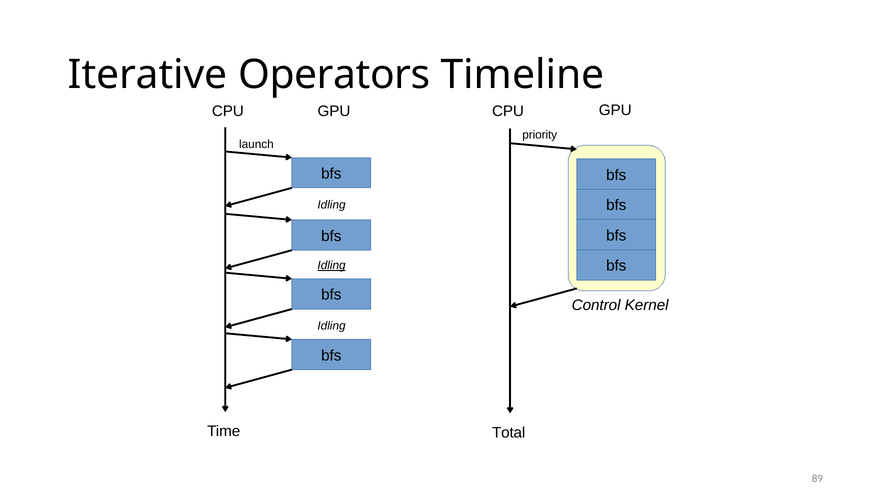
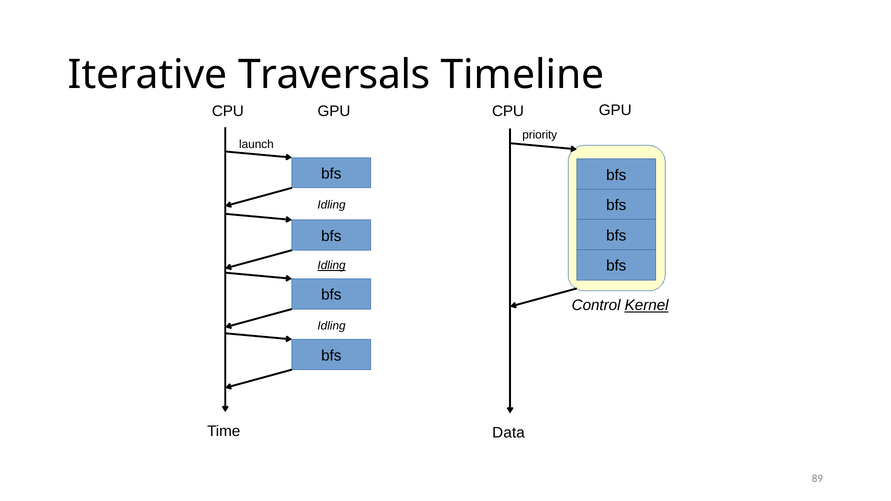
Operators: Operators -> Traversals
Kernel underline: none -> present
Total: Total -> Data
